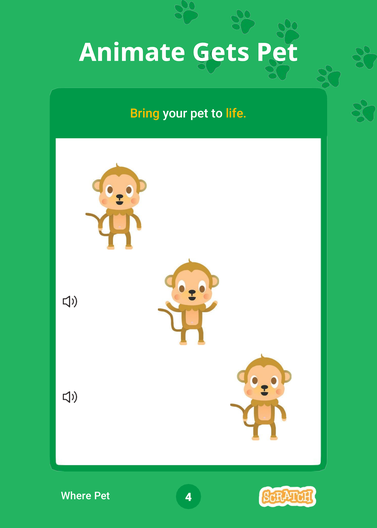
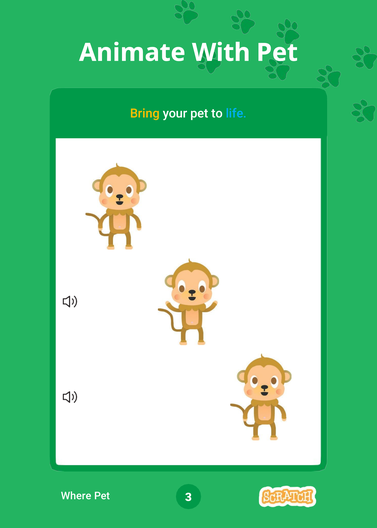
Gets: Gets -> With
life colour: yellow -> light blue
4: 4 -> 3
